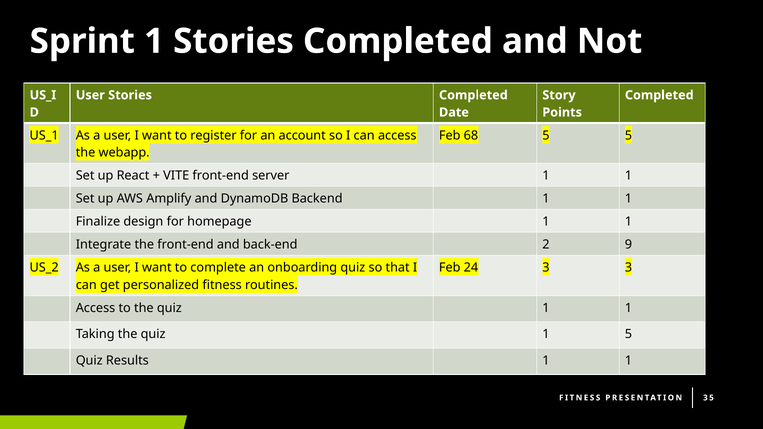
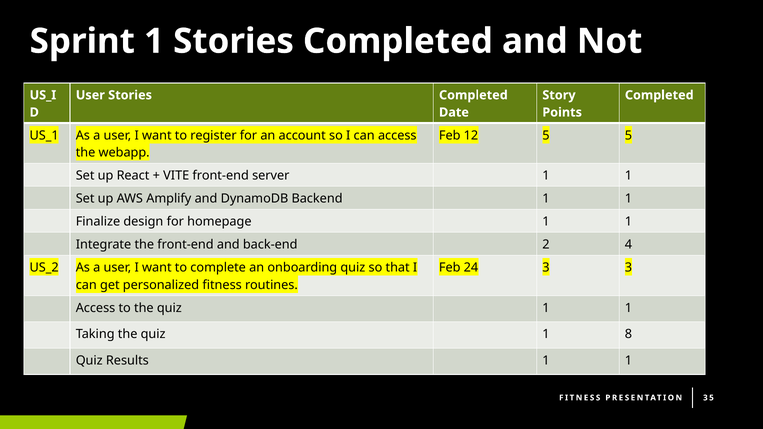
68: 68 -> 12
9: 9 -> 4
1 5: 5 -> 8
